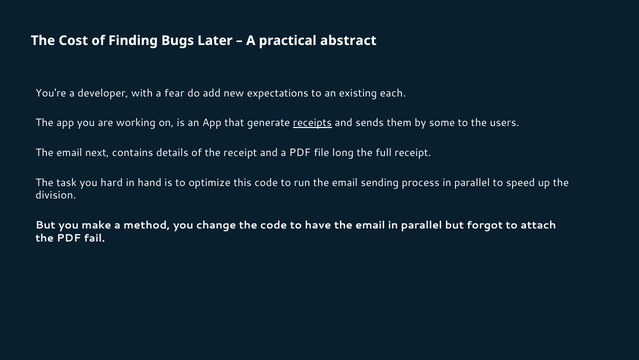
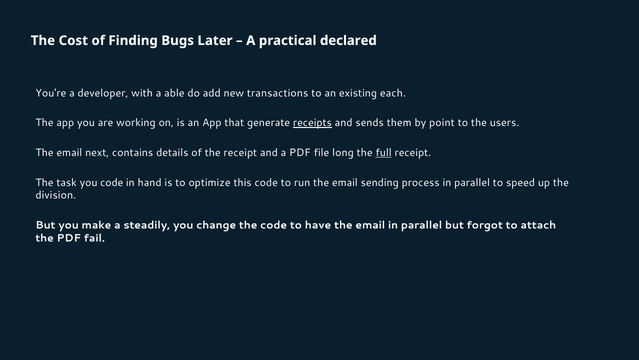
abstract: abstract -> declared
fear: fear -> able
expectations: expectations -> transactions
some: some -> point
full underline: none -> present
you hard: hard -> code
method: method -> steadily
